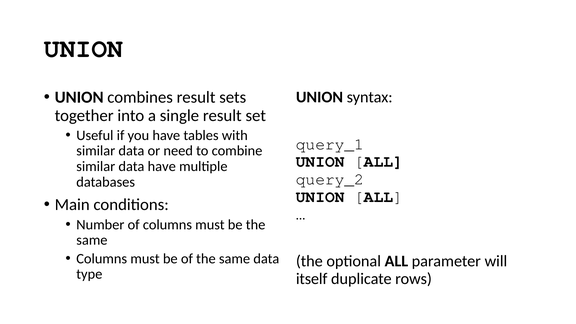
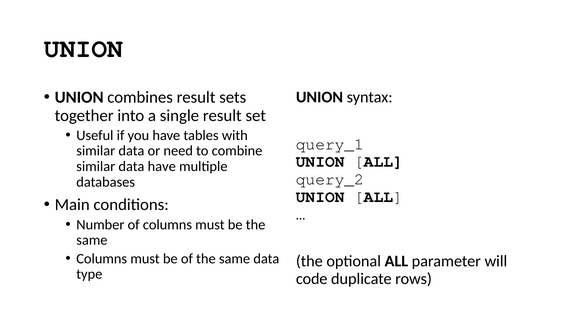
itself: itself -> code
